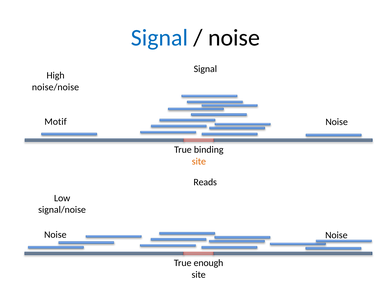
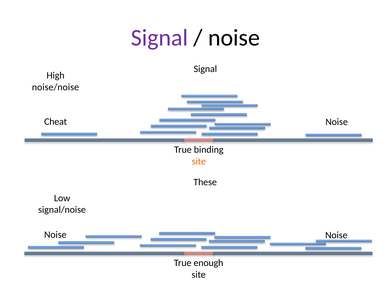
Signal at (159, 38) colour: blue -> purple
Motif: Motif -> Cheat
Reads: Reads -> These
